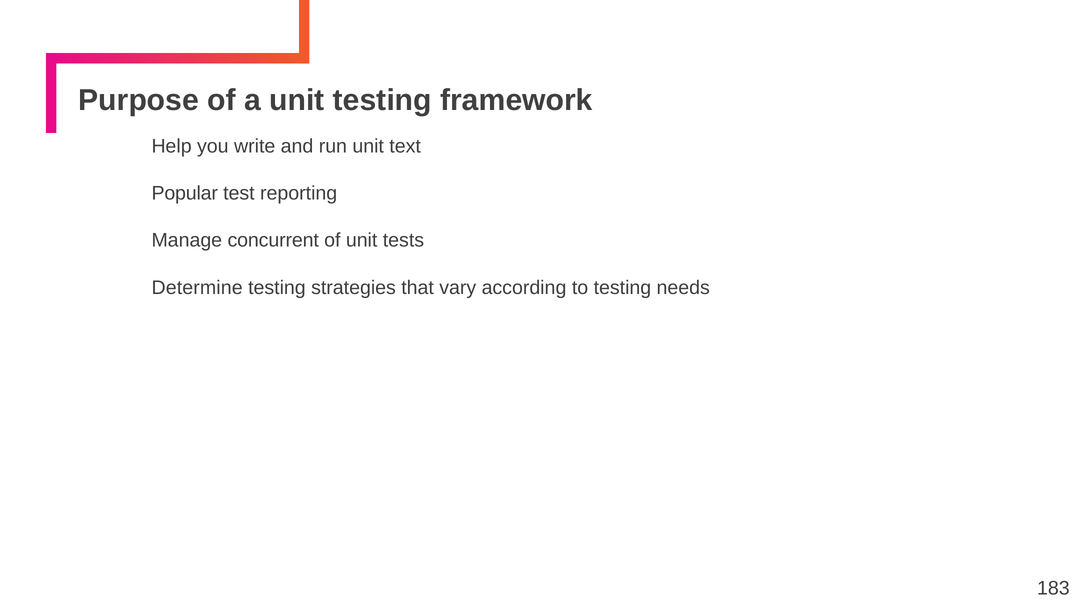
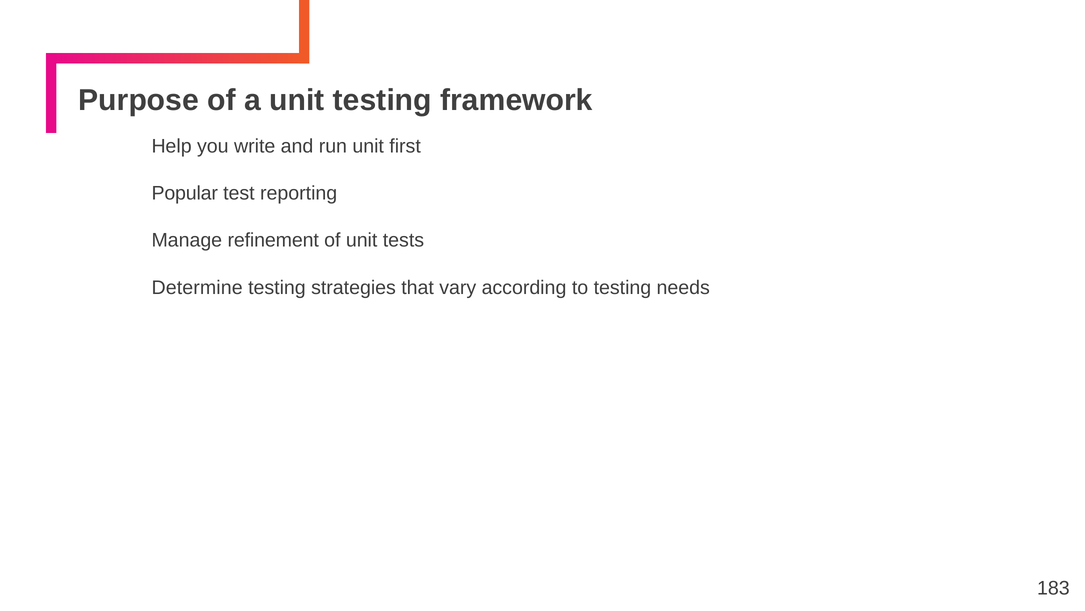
text: text -> first
concurrent: concurrent -> refinement
